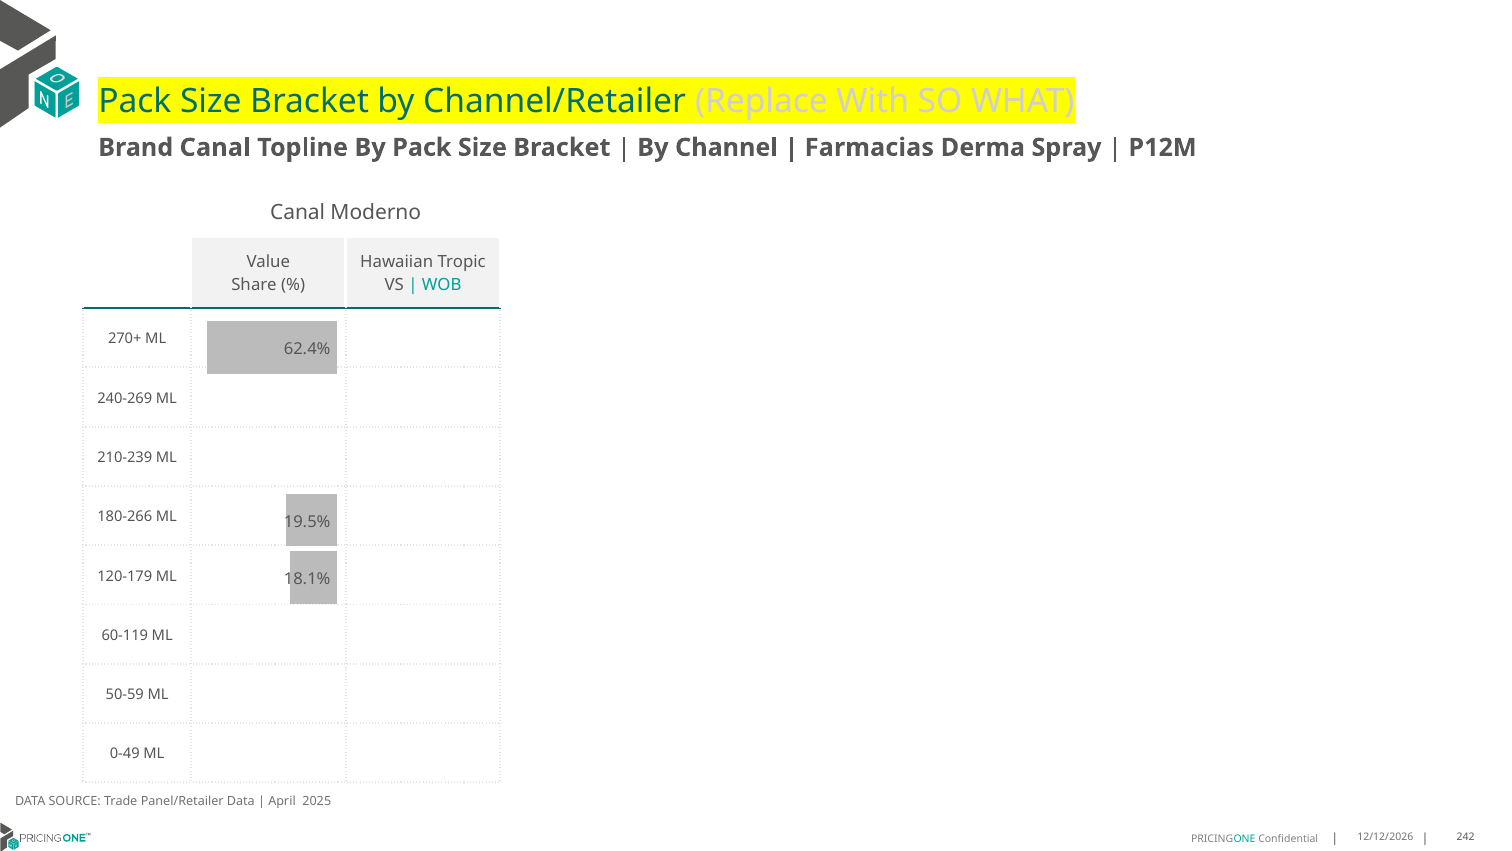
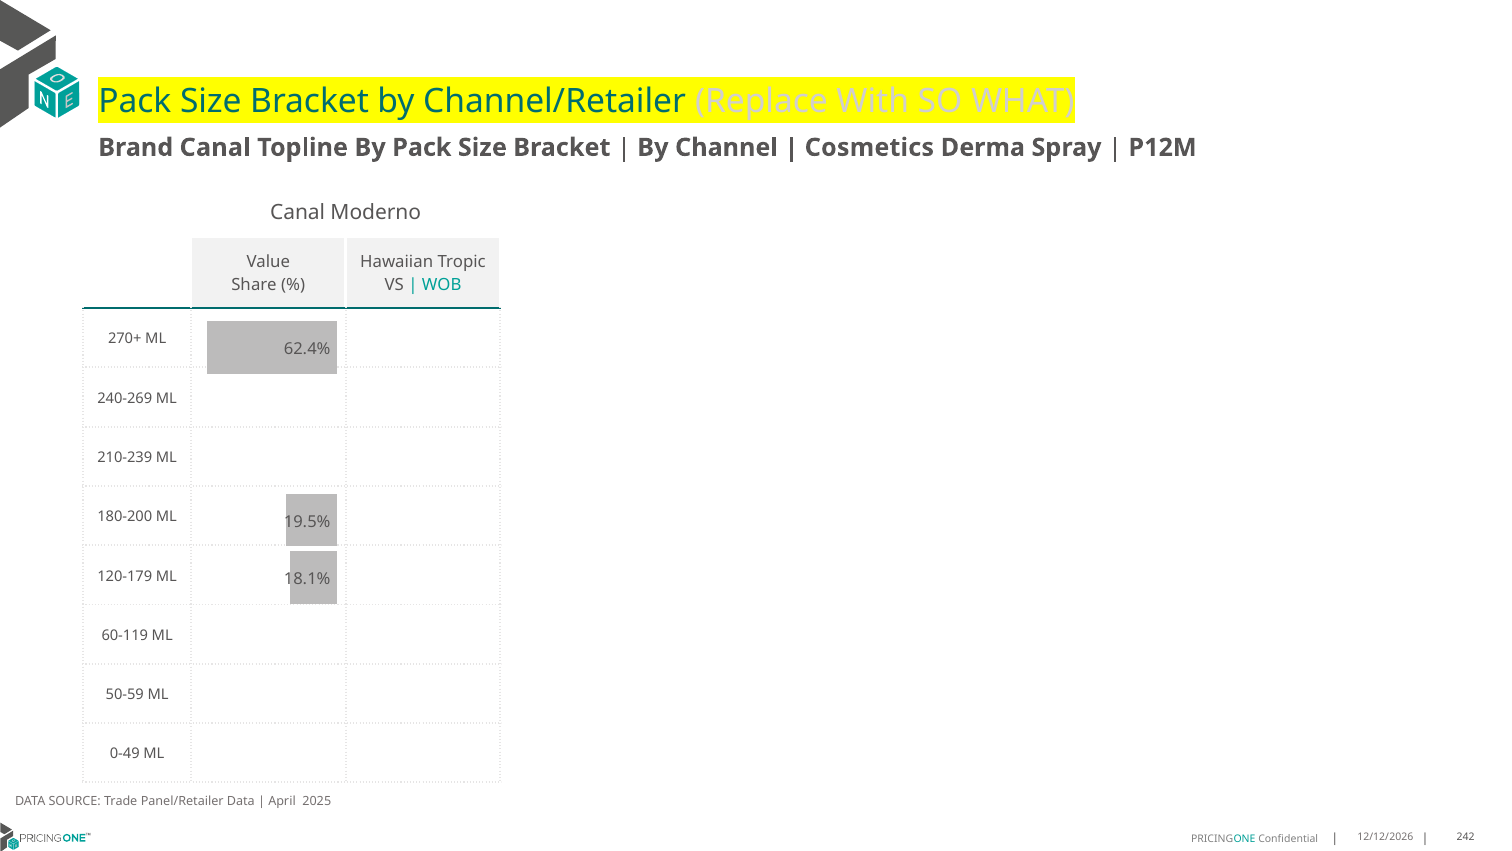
Farmacias: Farmacias -> Cosmetics
180-266: 180-266 -> 180-200
